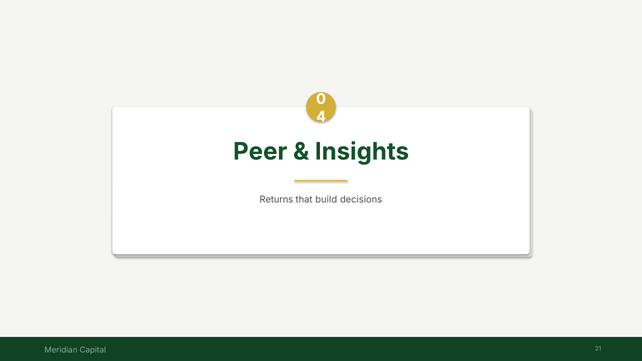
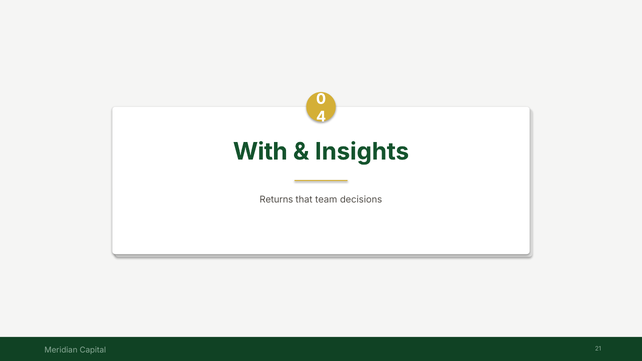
Peer: Peer -> With
build: build -> team
